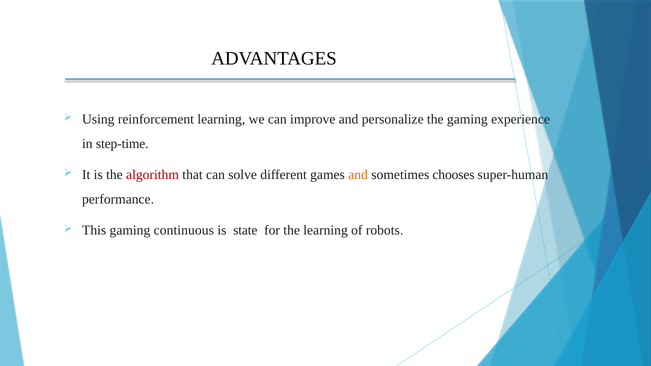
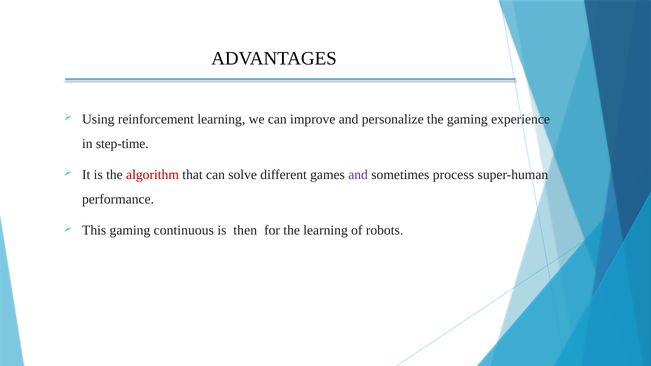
and at (358, 175) colour: orange -> purple
chooses: chooses -> process
state: state -> then
